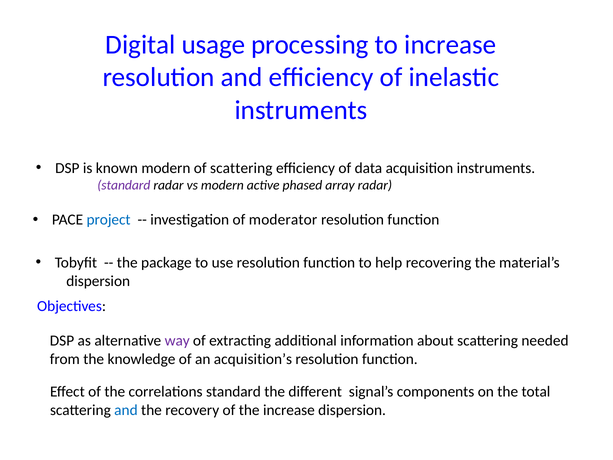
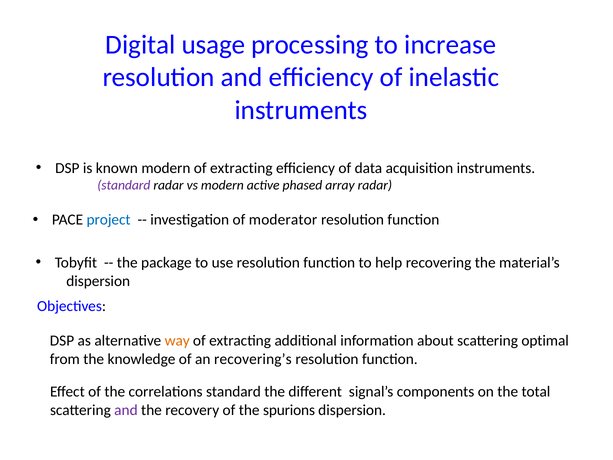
scattering at (241, 168): scattering -> extracting
way colour: purple -> orange
needed: needed -> optimal
acquisition’s: acquisition’s -> recovering’s
and at (126, 410) colour: blue -> purple
the increase: increase -> spurions
